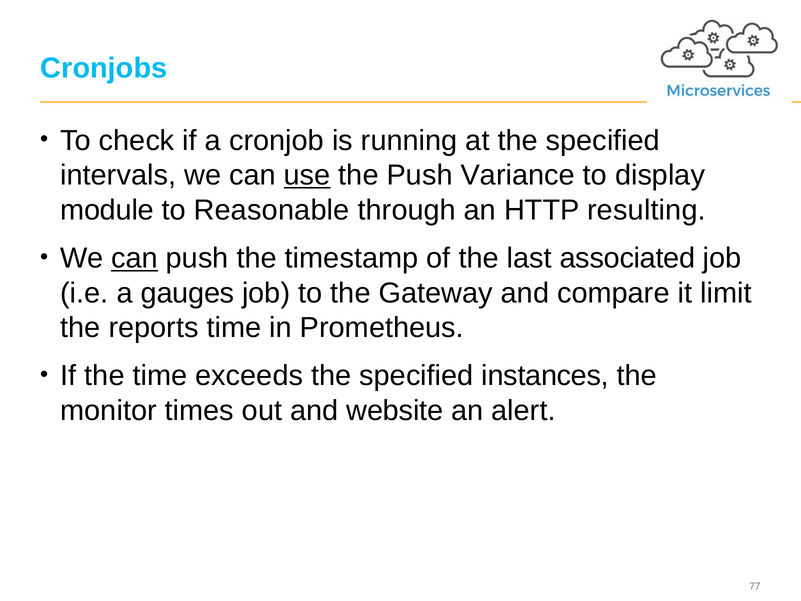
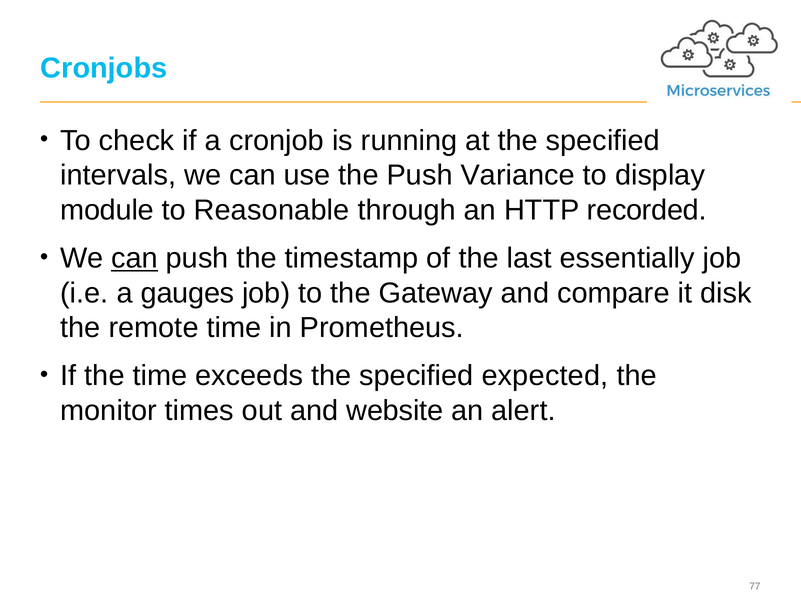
use underline: present -> none
resulting: resulting -> recorded
associated: associated -> essentially
limit: limit -> disk
reports: reports -> remote
instances: instances -> expected
